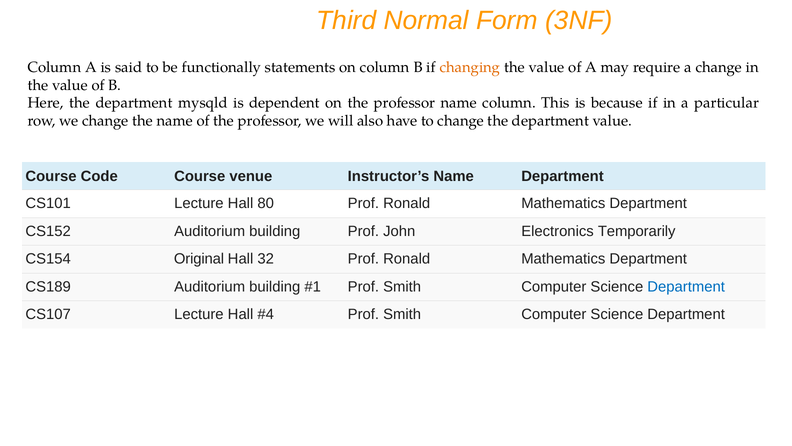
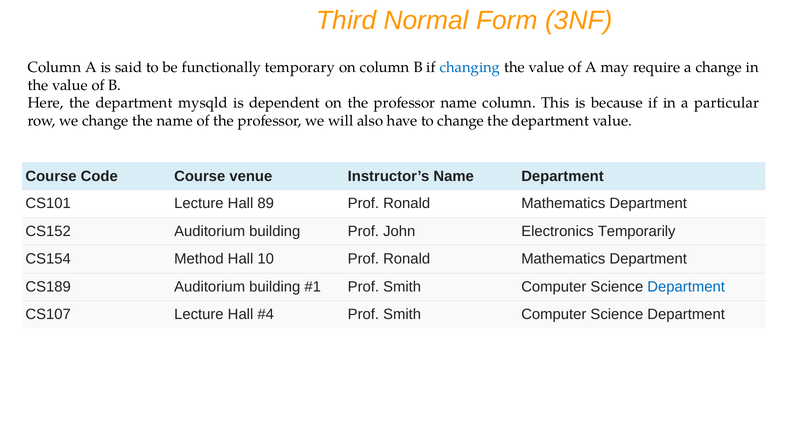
statements: statements -> temporary
changing colour: orange -> blue
80: 80 -> 89
Original: Original -> Method
32: 32 -> 10
